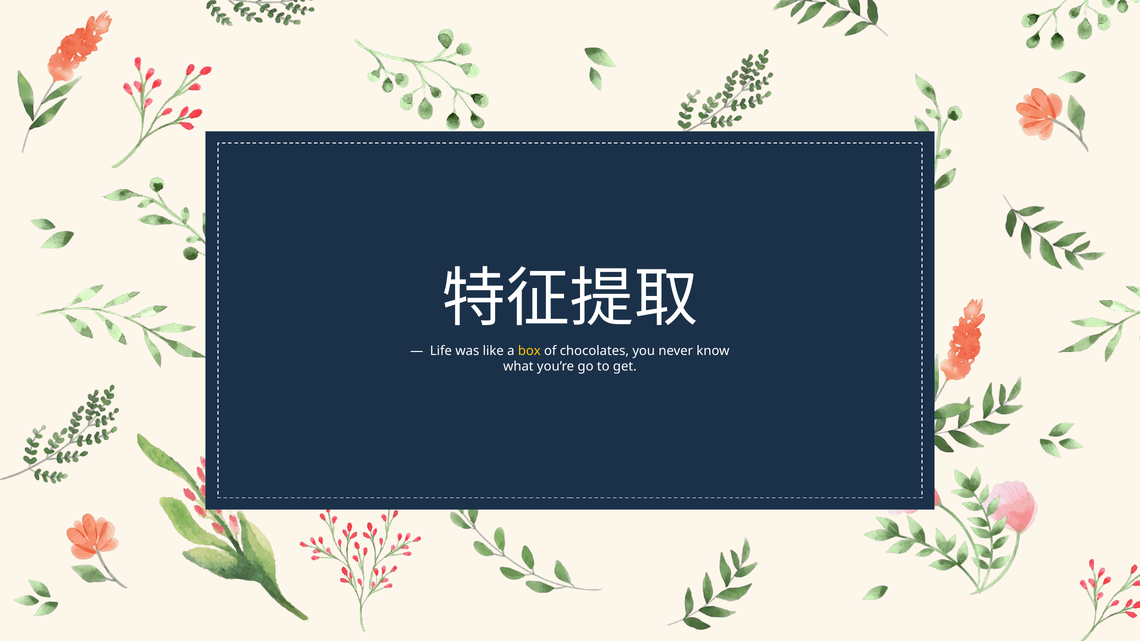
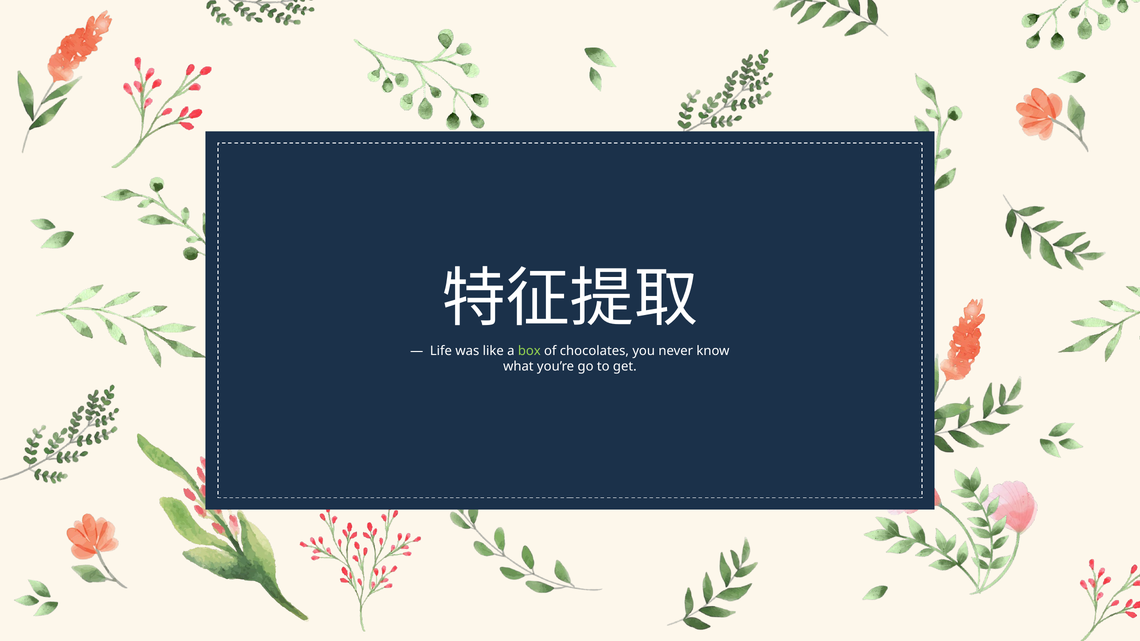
box colour: yellow -> light green
